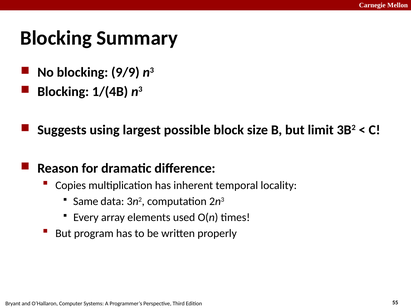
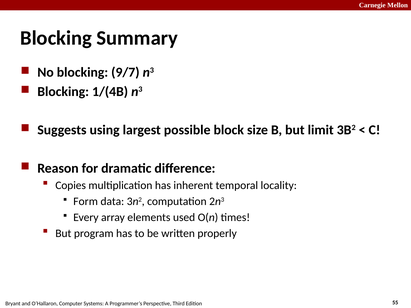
9/9: 9/9 -> 9/7
Same: Same -> Form
